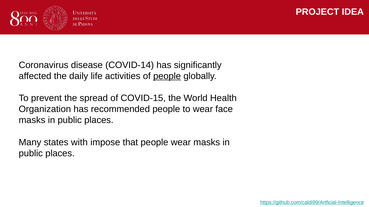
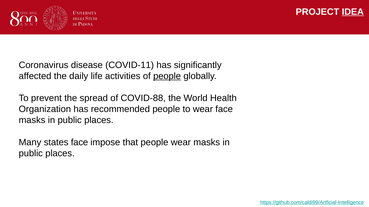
IDEA underline: none -> present
COVID-14: COVID-14 -> COVID-11
COVID-15: COVID-15 -> COVID-88
states with: with -> face
